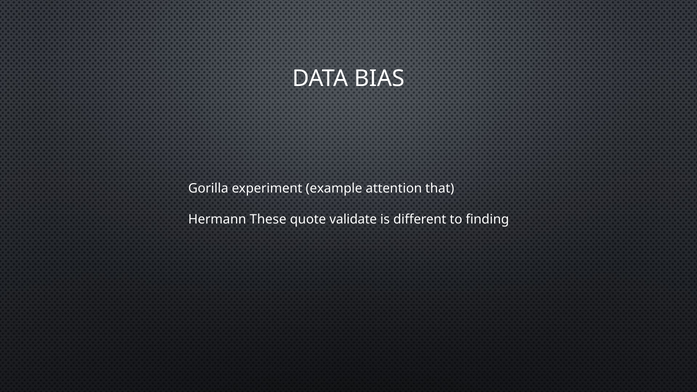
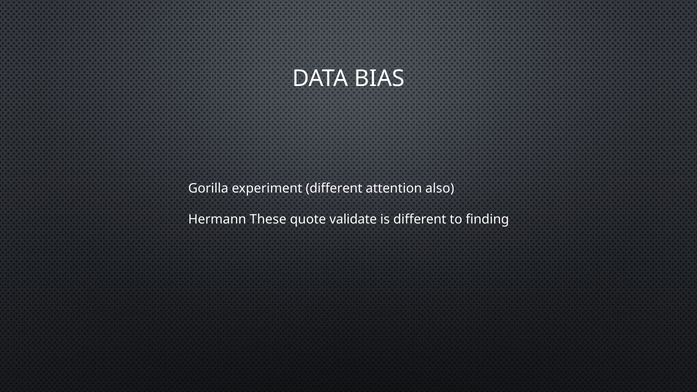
experiment example: example -> different
that: that -> also
